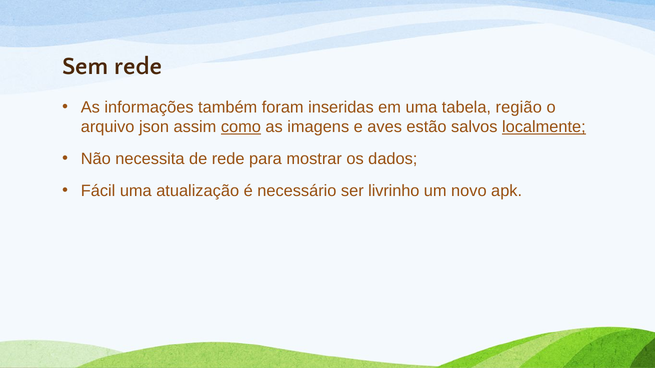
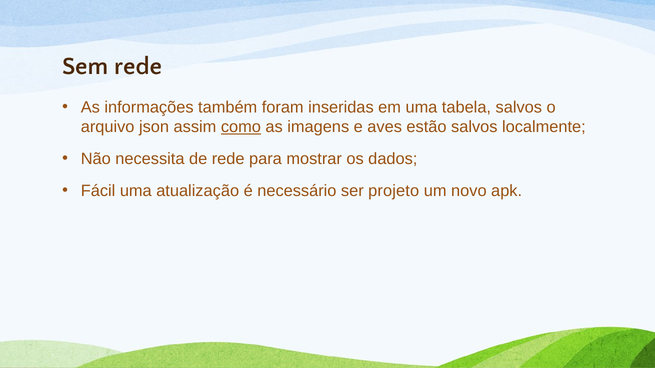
tabela região: região -> salvos
localmente underline: present -> none
livrinho: livrinho -> projeto
